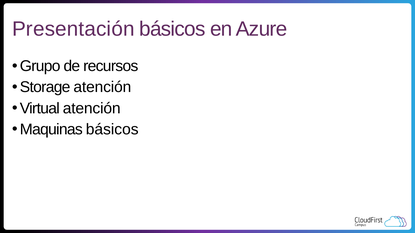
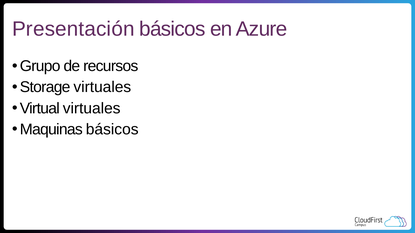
Storage atención: atención -> virtuales
Virtual atención: atención -> virtuales
